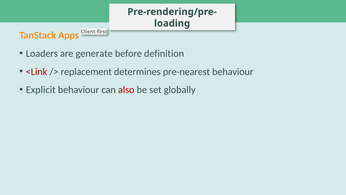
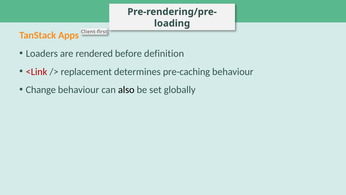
generate: generate -> rendered
pre-nearest: pre-nearest -> pre-caching
Explicit: Explicit -> Change
also colour: red -> black
